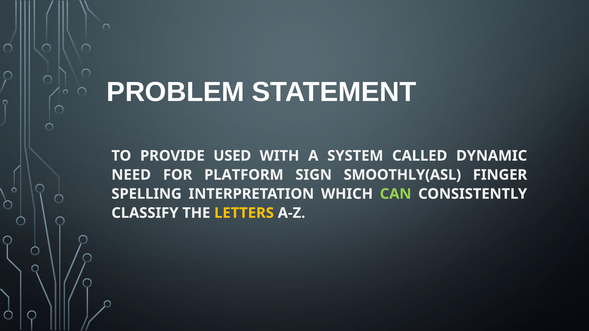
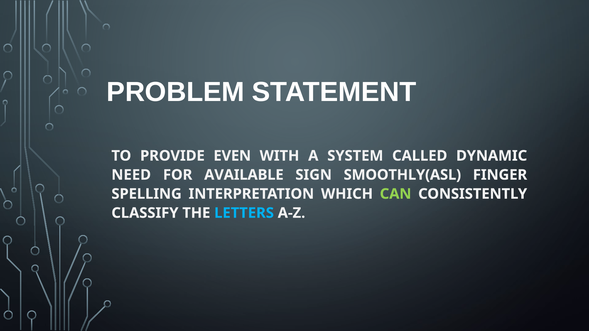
USED: USED -> EVEN
PLATFORM: PLATFORM -> AVAILABLE
LETTERS colour: yellow -> light blue
